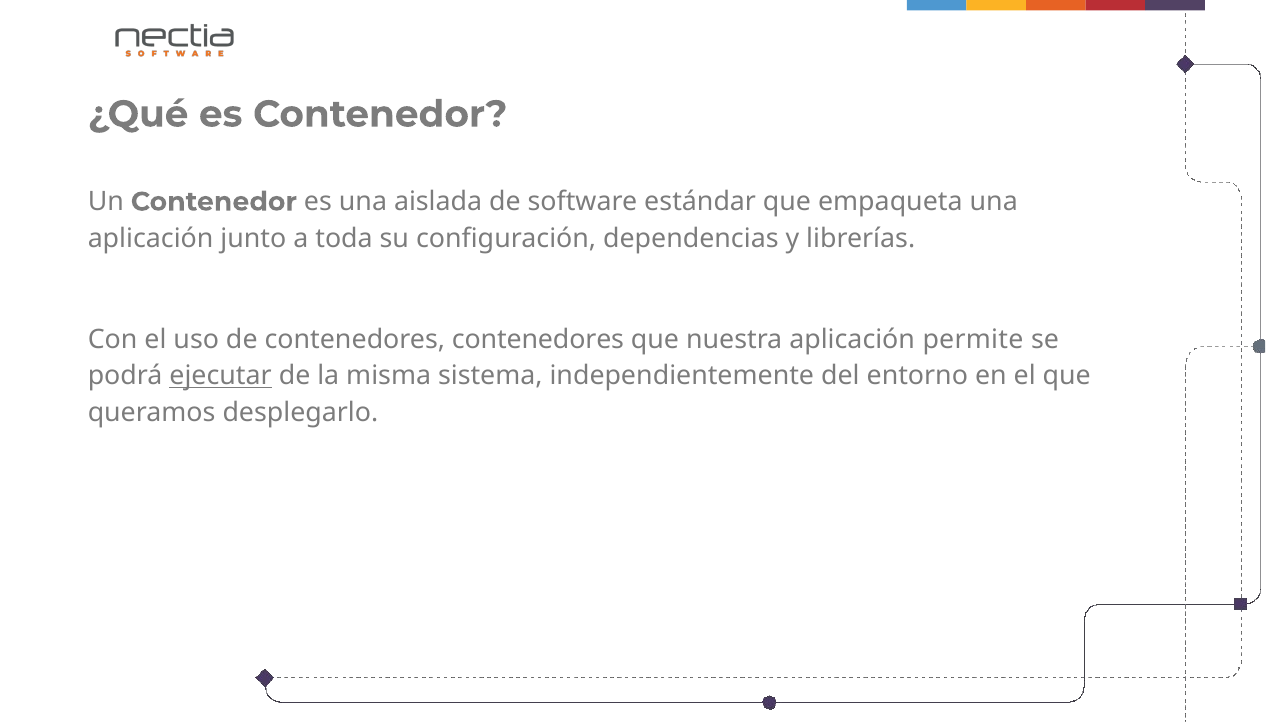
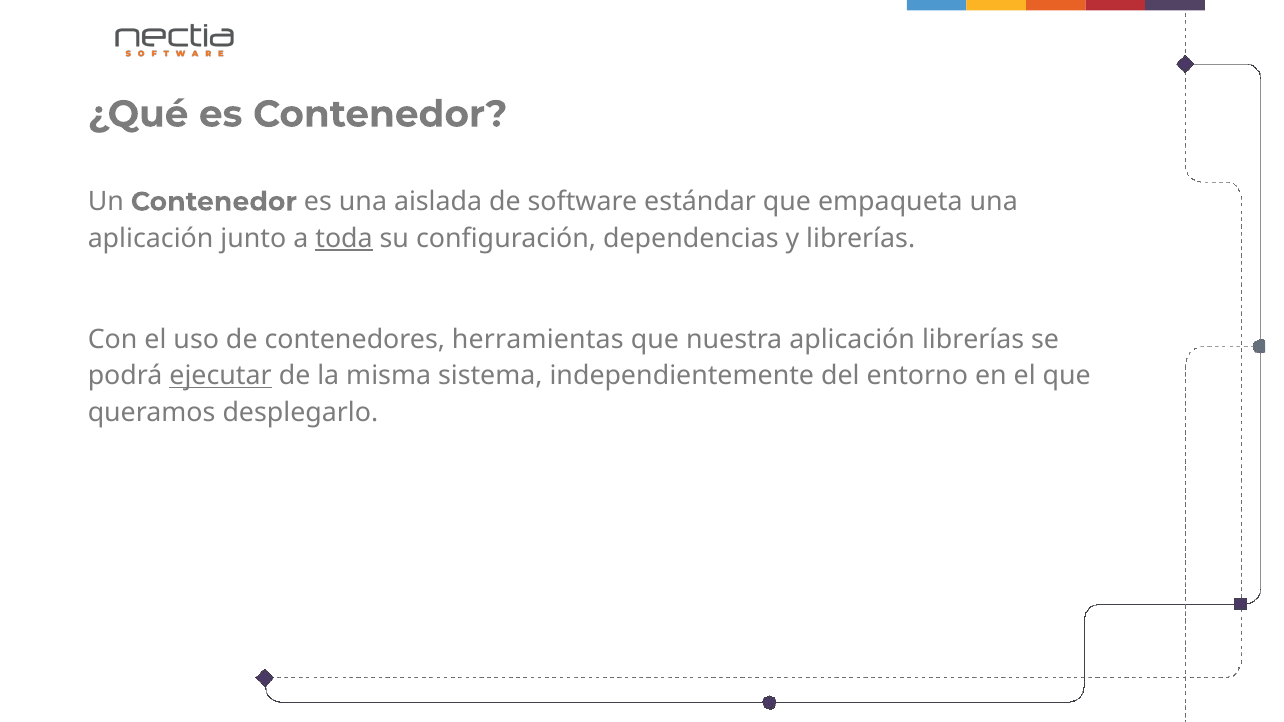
toda underline: none -> present
contenedores contenedores: contenedores -> herramientas
aplicación permite: permite -> librerías
